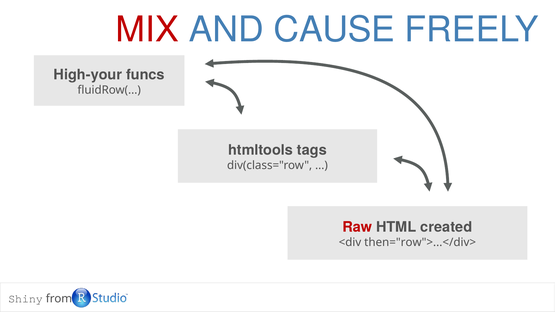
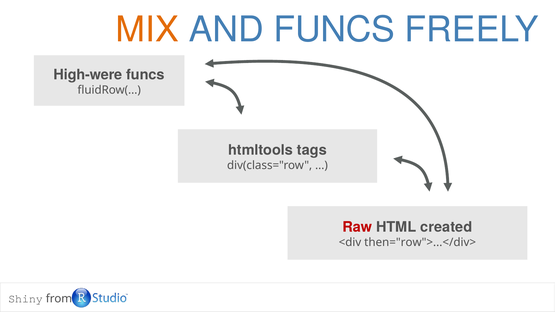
MIX colour: red -> orange
AND CAUSE: CAUSE -> FUNCS
High-your: High-your -> High-were
